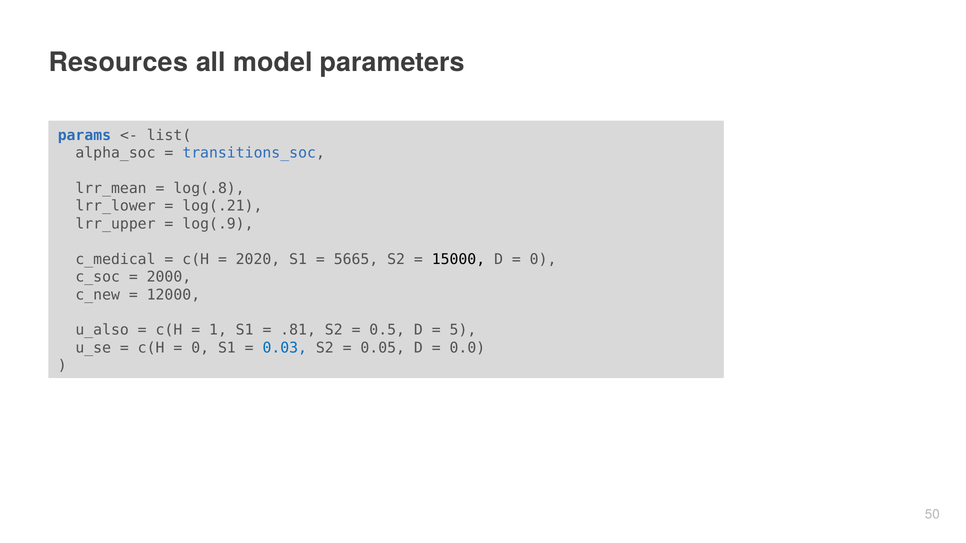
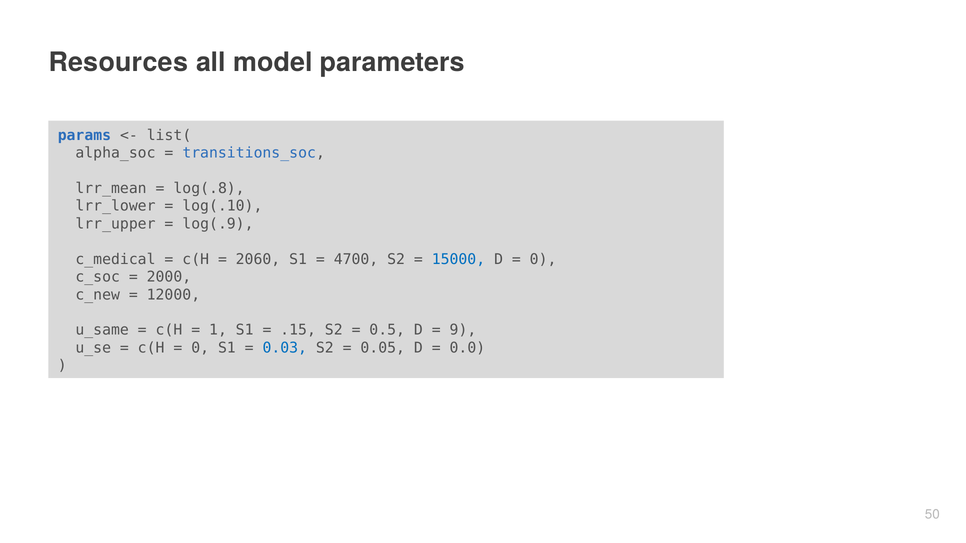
log(.21: log(.21 -> log(.10
2020: 2020 -> 2060
5665: 5665 -> 4700
15000 colour: black -> blue
u_also: u_also -> u_same
.81: .81 -> .15
5: 5 -> 9
